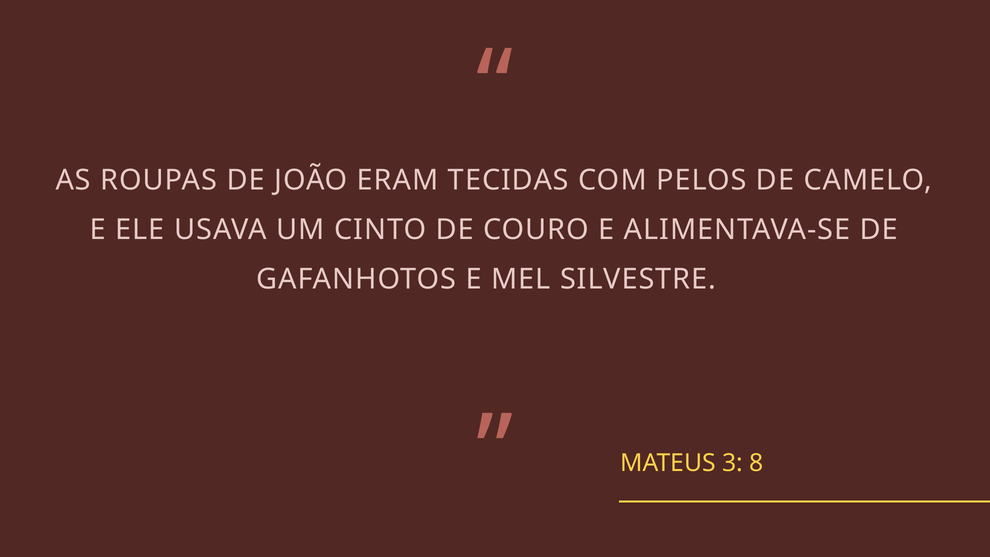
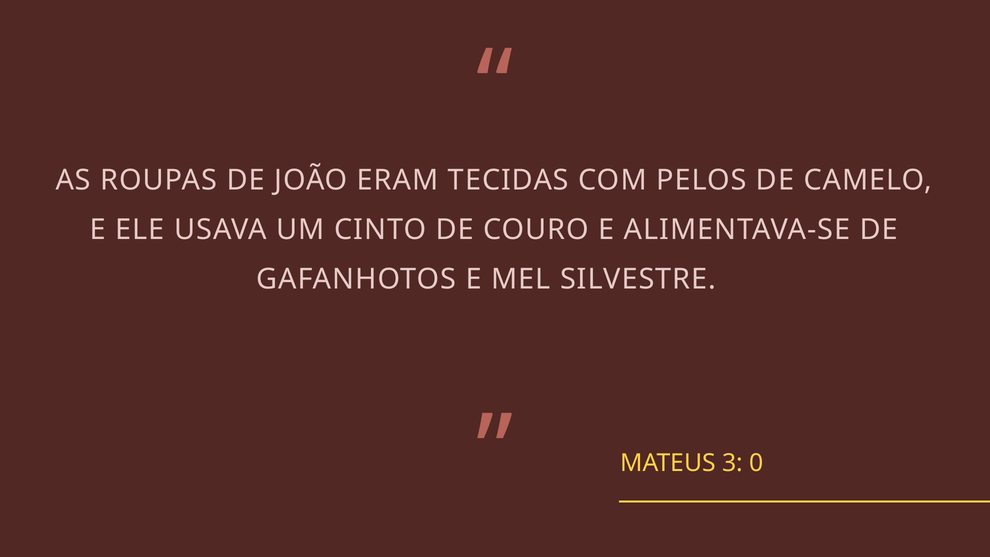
8: 8 -> 0
